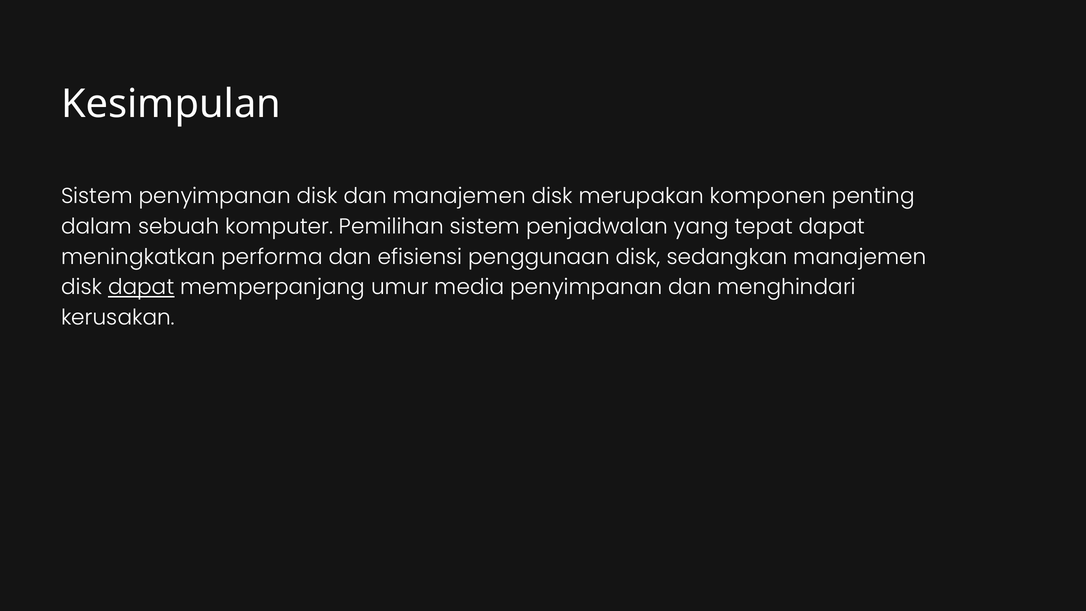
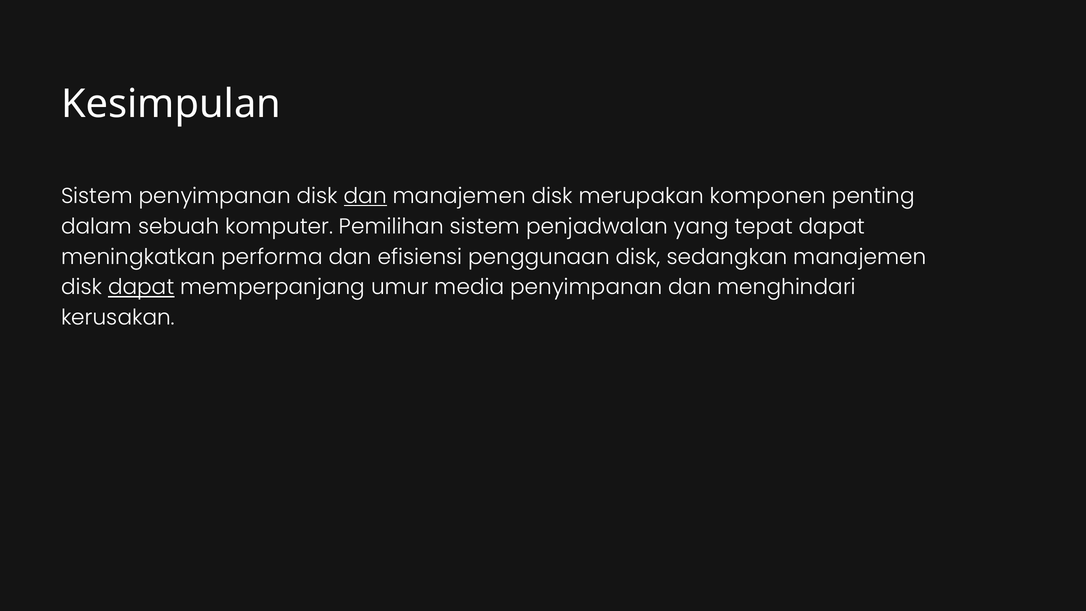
dan at (365, 196) underline: none -> present
